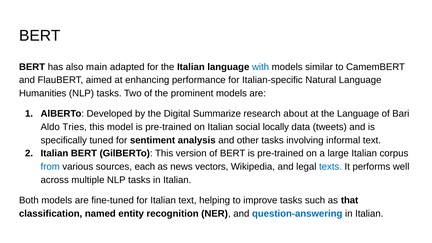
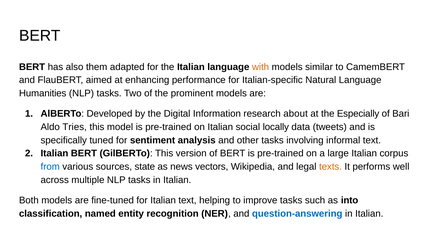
main: main -> them
with colour: blue -> orange
Summarize: Summarize -> Information
the Language: Language -> Especially
each: each -> state
texts colour: blue -> orange
that: that -> into
